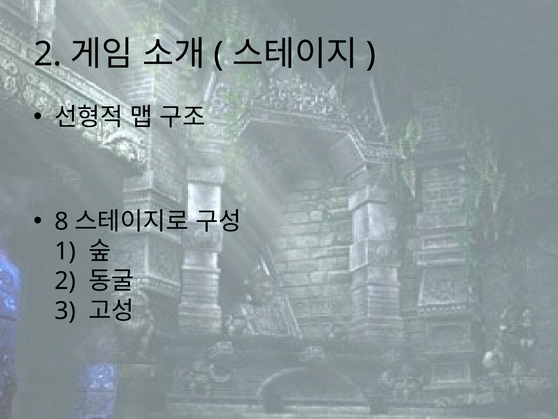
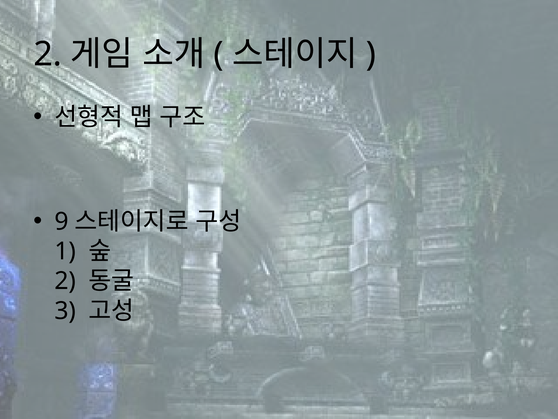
8: 8 -> 9
